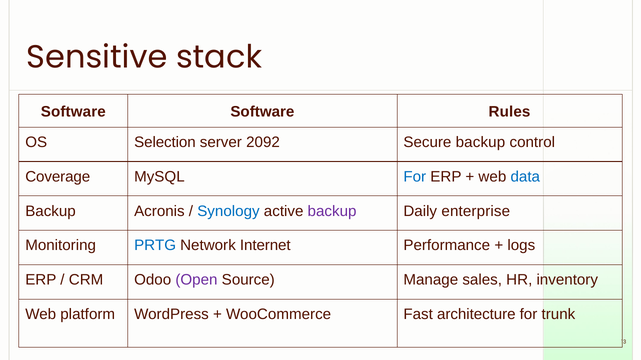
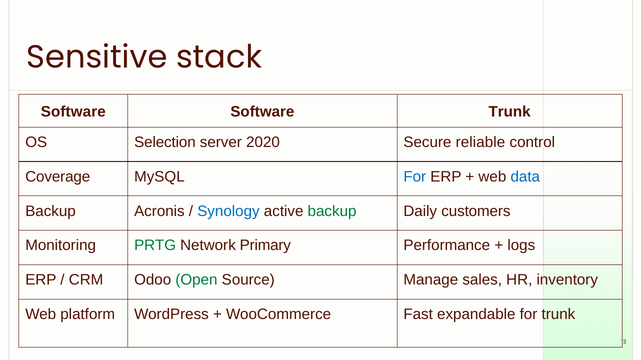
Software Rules: Rules -> Trunk
2092: 2092 -> 2020
Secure backup: backup -> reliable
backup at (332, 211) colour: purple -> green
enterprise: enterprise -> customers
PRTG colour: blue -> green
Internet: Internet -> Primary
Open colour: purple -> green
architecture: architecture -> expandable
